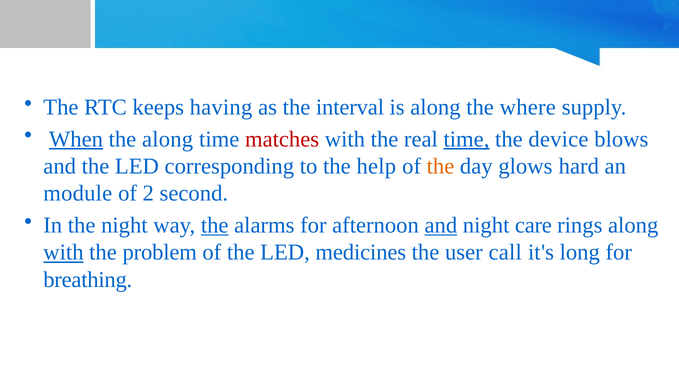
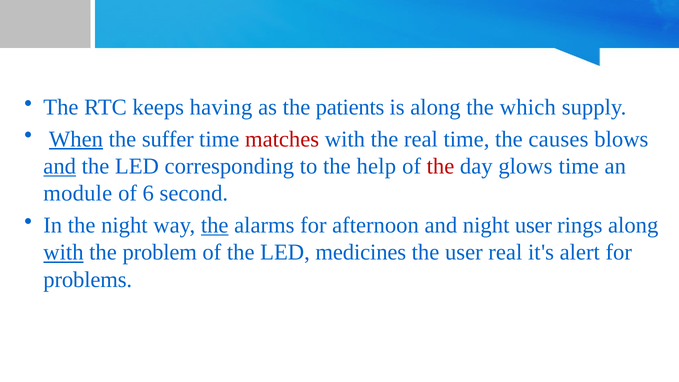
interval: interval -> patients
where: where -> which
the along: along -> suffer
time at (466, 139) underline: present -> none
device: device -> causes
and at (60, 166) underline: none -> present
the at (440, 166) colour: orange -> red
glows hard: hard -> time
2: 2 -> 6
and at (441, 225) underline: present -> none
night care: care -> user
user call: call -> real
long: long -> alert
breathing: breathing -> problems
